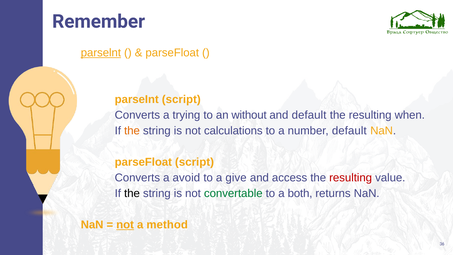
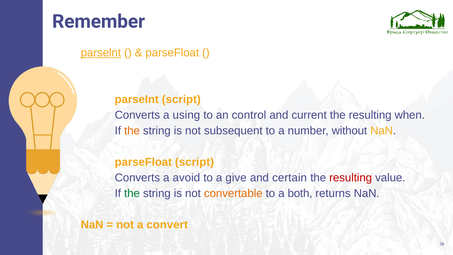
trying: trying -> using
without: without -> control
and default: default -> current
calculations: calculations -> subsequent
number default: default -> without
access: access -> certain
the at (132, 193) colour: black -> green
convertable colour: green -> orange
not at (125, 224) underline: present -> none
method: method -> convert
